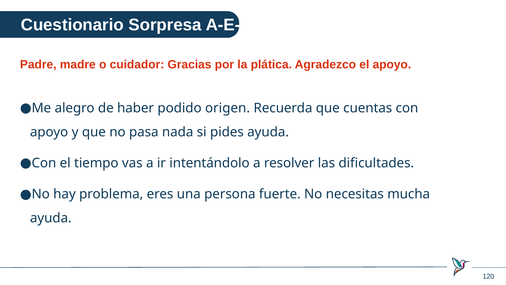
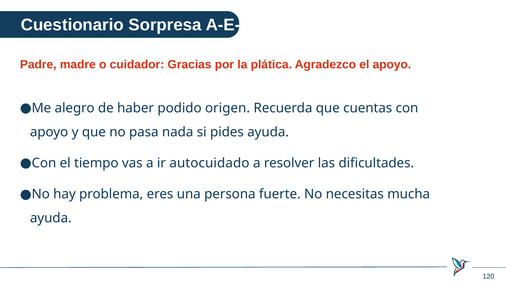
intentándolo: intentándolo -> autocuidado
